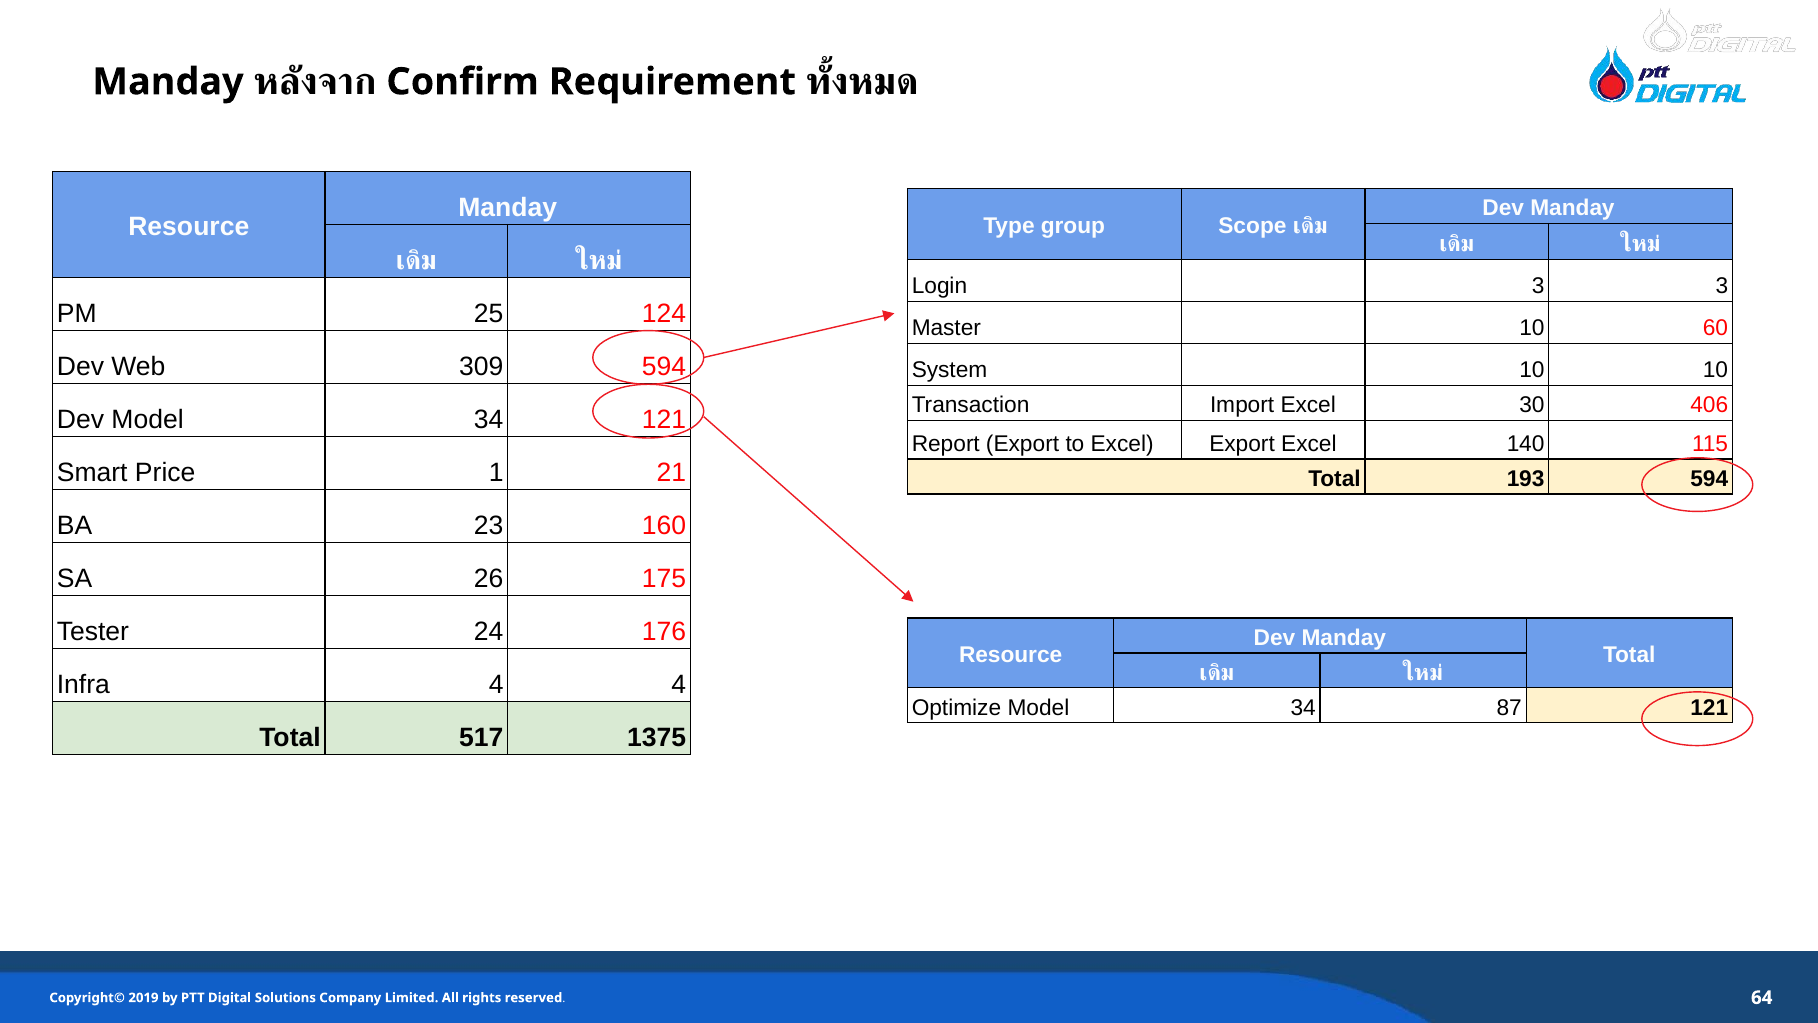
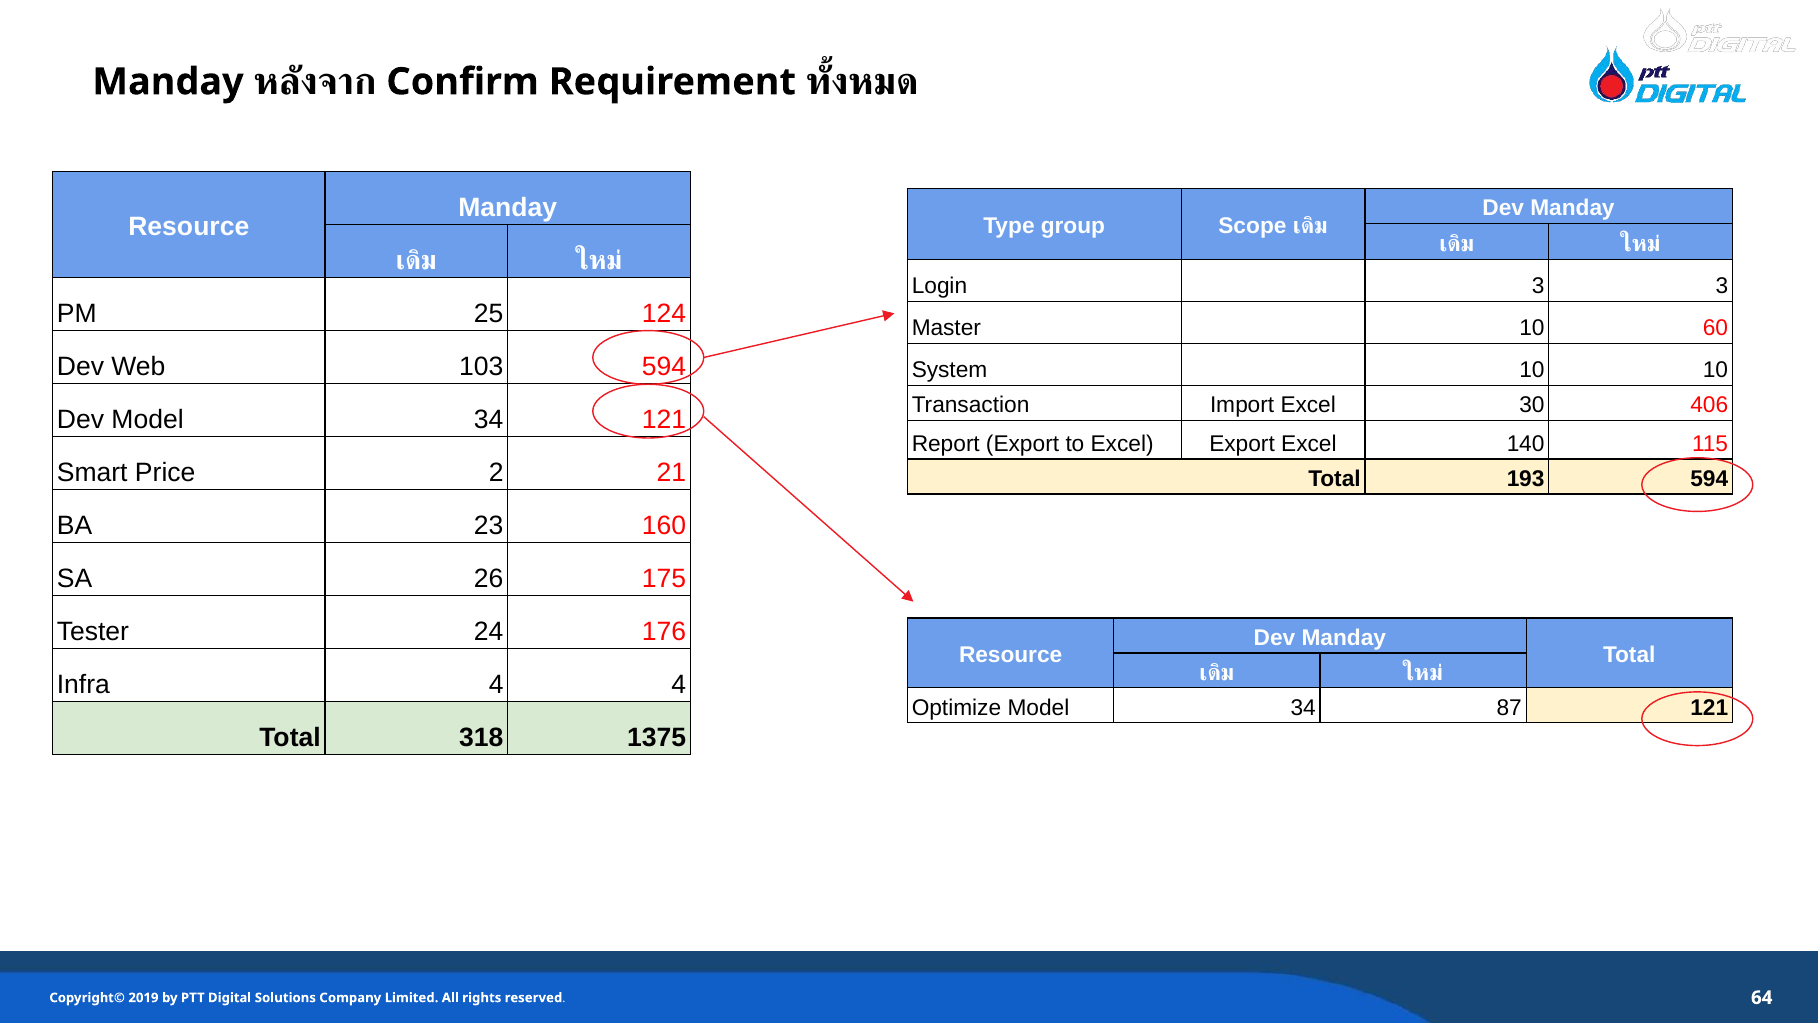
309: 309 -> 103
1: 1 -> 2
517: 517 -> 318
